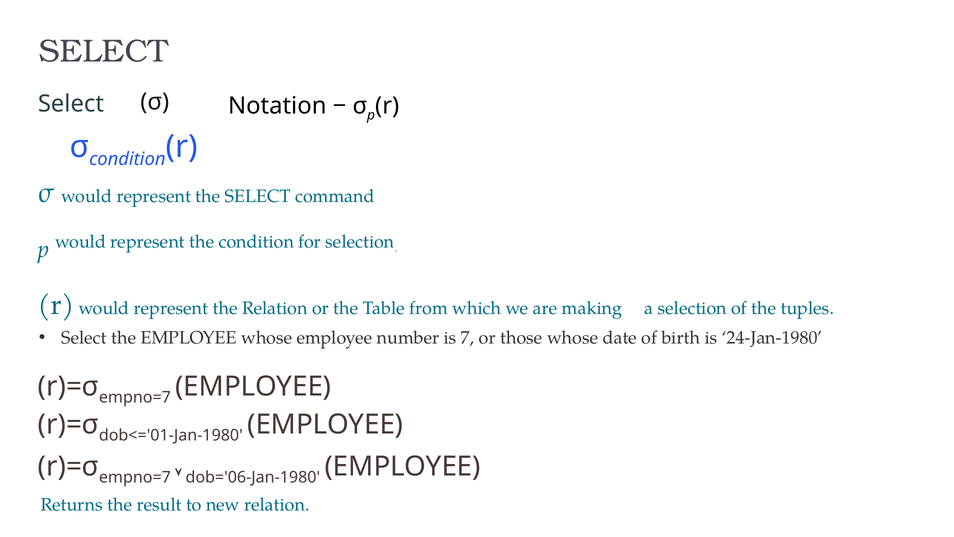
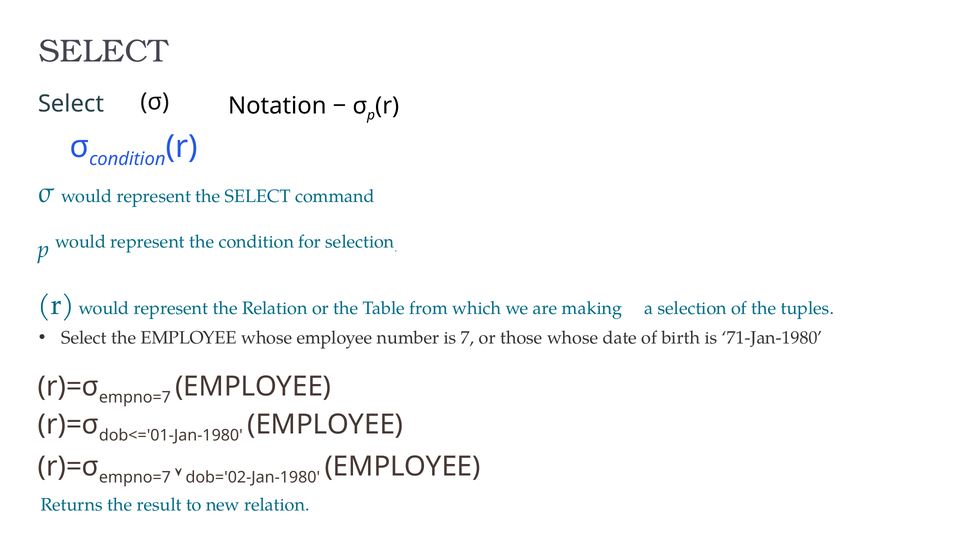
24-Jan-1980: 24-Jan-1980 -> 71-Jan-1980
dob='06-Jan-1980: dob='06-Jan-1980 -> dob='02-Jan-1980
